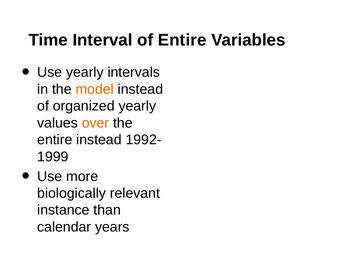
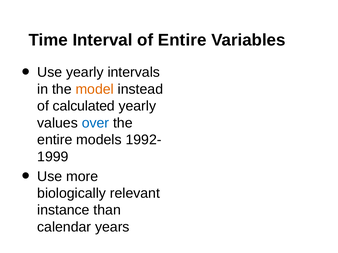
organized: organized -> calculated
over colour: orange -> blue
entire instead: instead -> models
